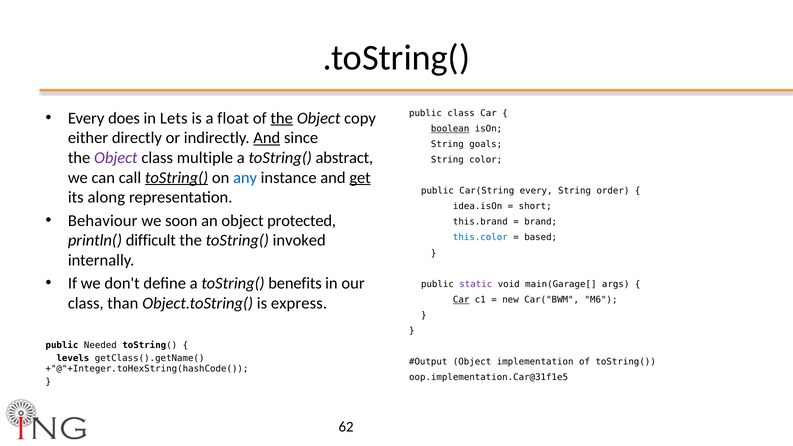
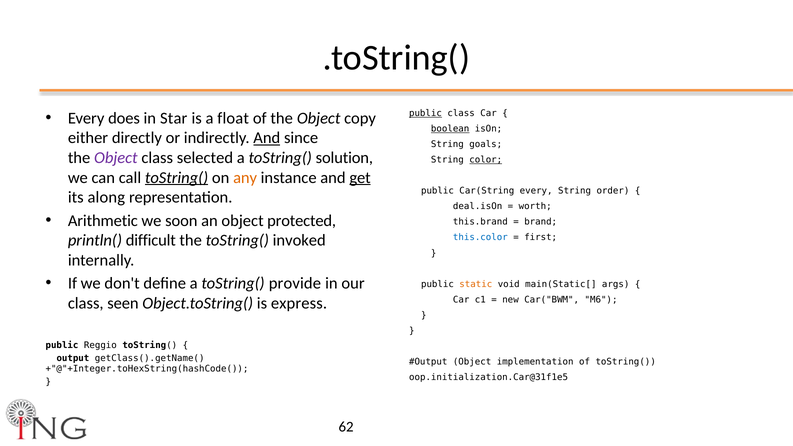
public at (425, 113) underline: none -> present
Lets: Lets -> Star
the at (282, 118) underline: present -> none
multiple: multiple -> selected
abstract: abstract -> solution
color underline: none -> present
any colour: blue -> orange
idea.isOn: idea.isOn -> deal.isOn
short: short -> worth
Behaviour: Behaviour -> Arithmetic
based: based -> first
benefits: benefits -> provide
static colour: purple -> orange
main(Garage[: main(Garage[ -> main(Static[
Car at (461, 300) underline: present -> none
than: than -> seen
Needed: Needed -> Reggio
levels: levels -> output
oop.implementation.Car@31f1e5: oop.implementation.Car@31f1e5 -> oop.initialization.Car@31f1e5
